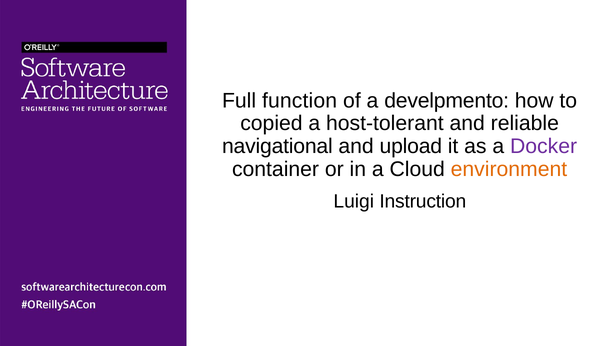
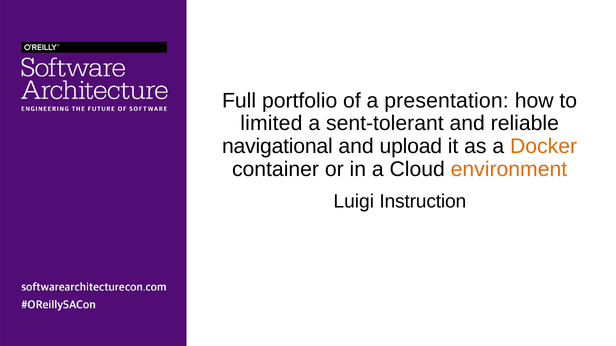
function: function -> portfolio
develpmento: develpmento -> presentation
copied: copied -> limited
host-tolerant: host-tolerant -> sent-tolerant
Docker colour: purple -> orange
